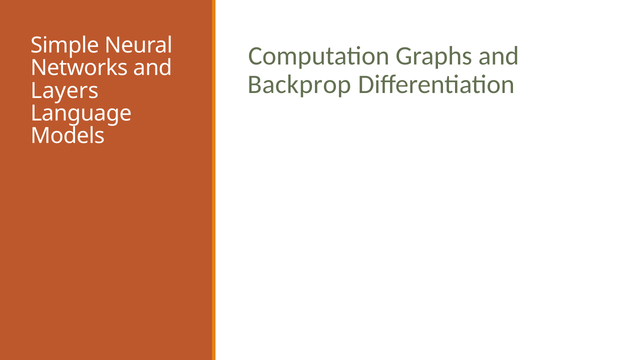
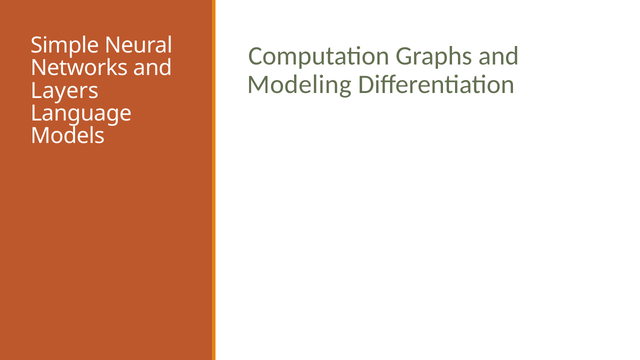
Backprop: Backprop -> Modeling
